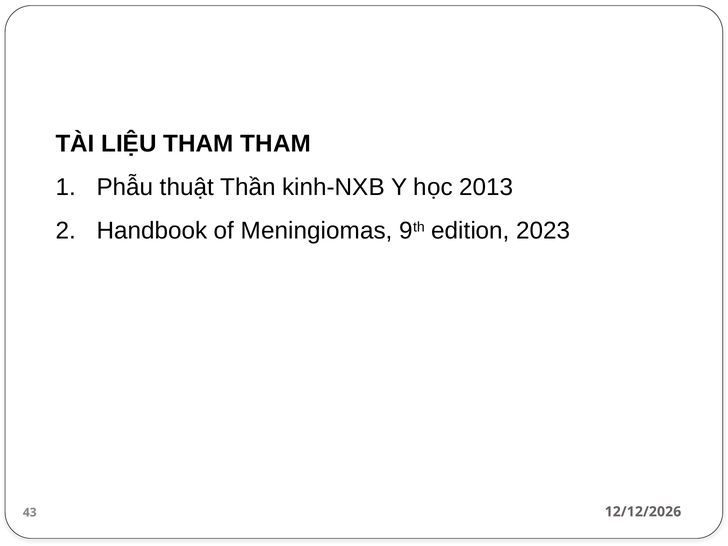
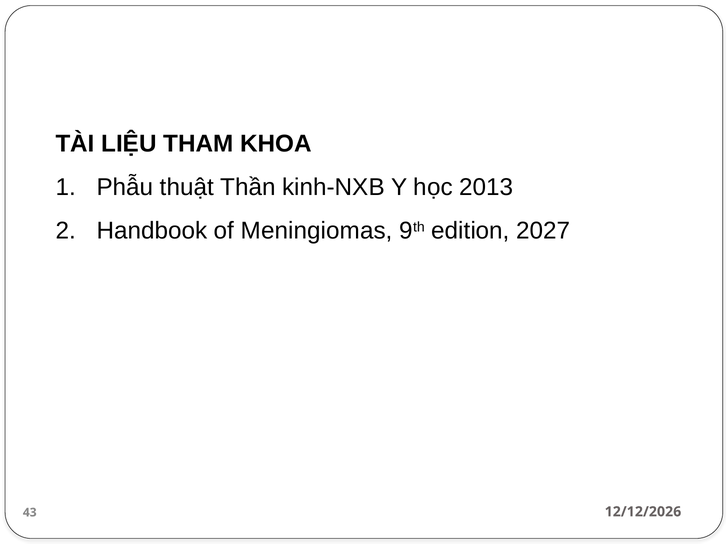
THAM THAM: THAM -> KHOA
2023: 2023 -> 2027
